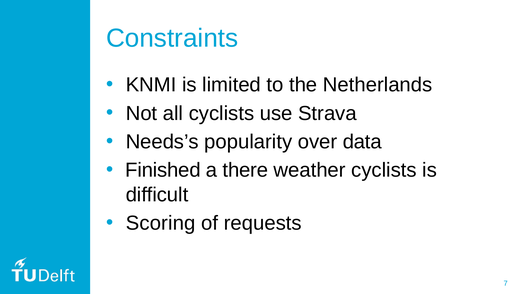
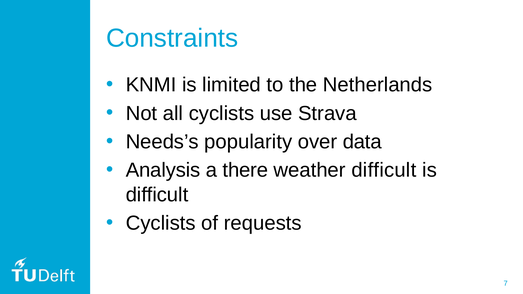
Finished: Finished -> Analysis
weather cyclists: cyclists -> difficult
Scoring at (161, 223): Scoring -> Cyclists
